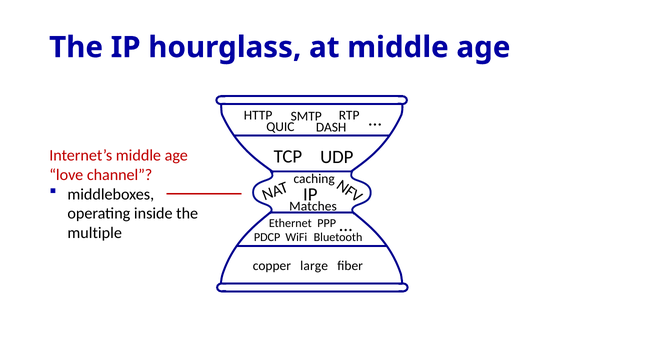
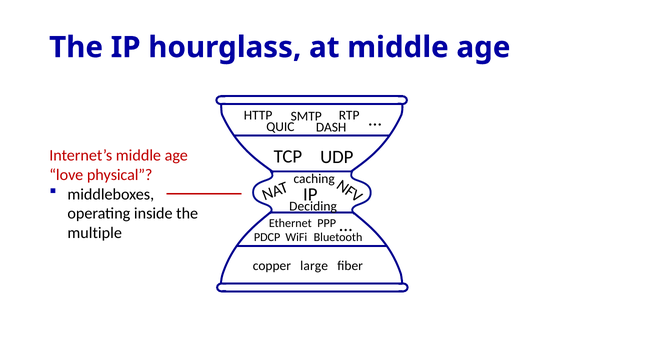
channel: channel -> physical
Matches: Matches -> Deciding
